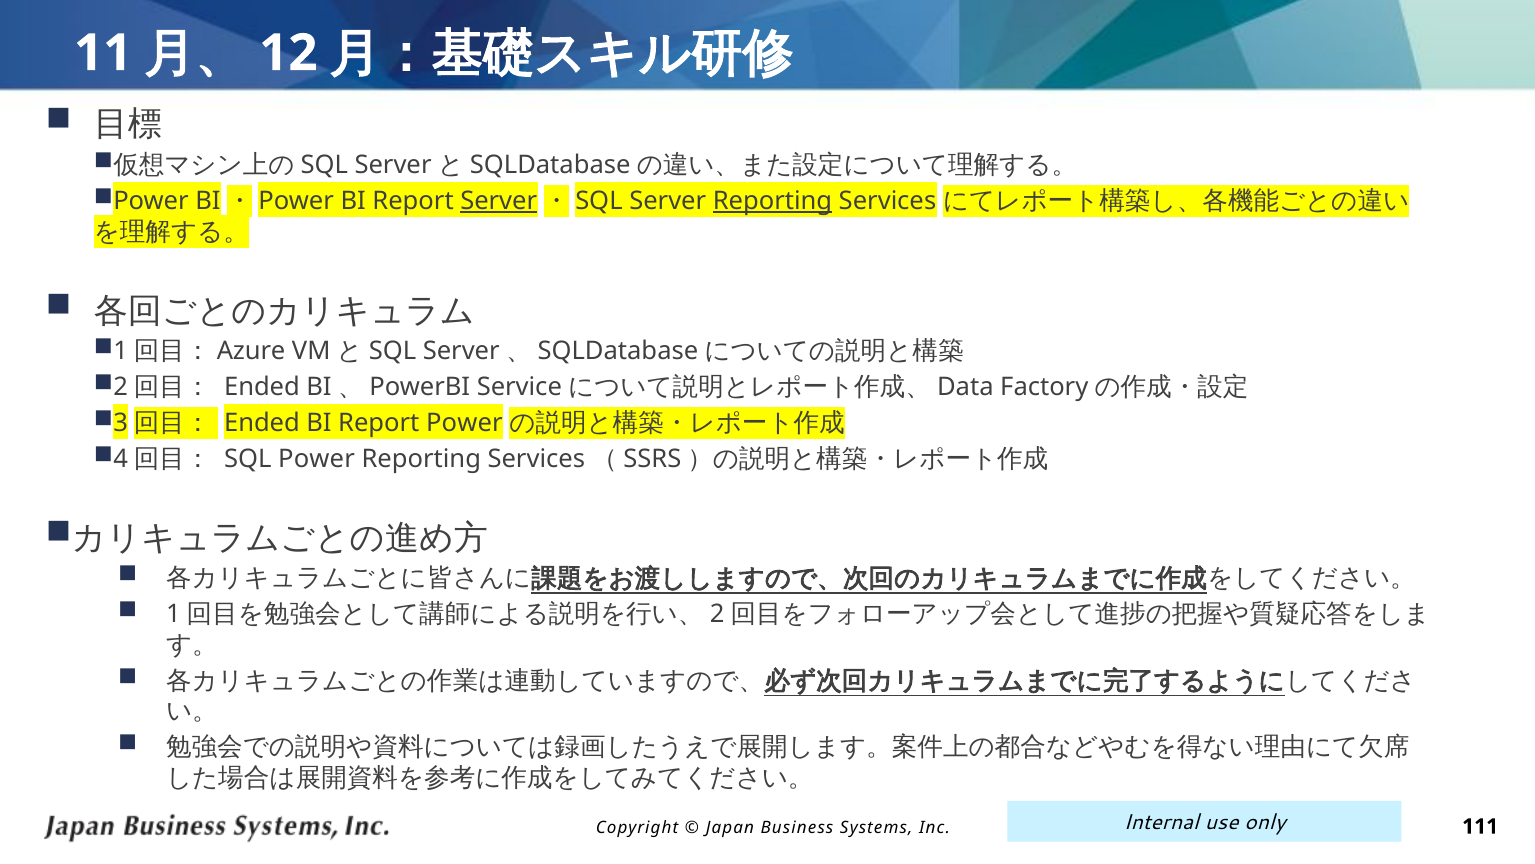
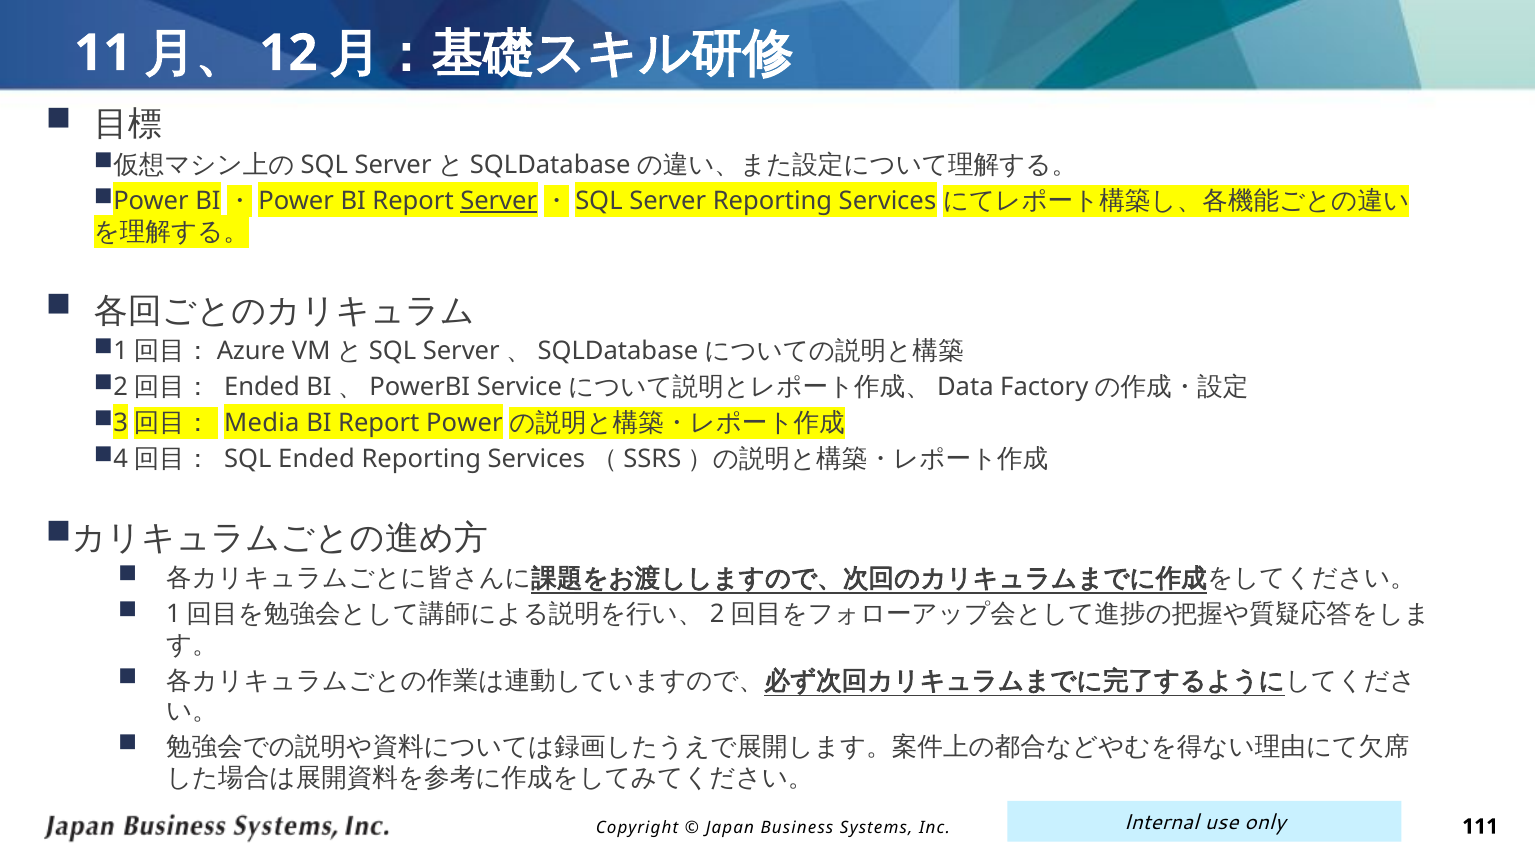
Reporting at (772, 201) underline: present -> none
Ended at (262, 423): Ended -> Media
SQL Power: Power -> Ended
